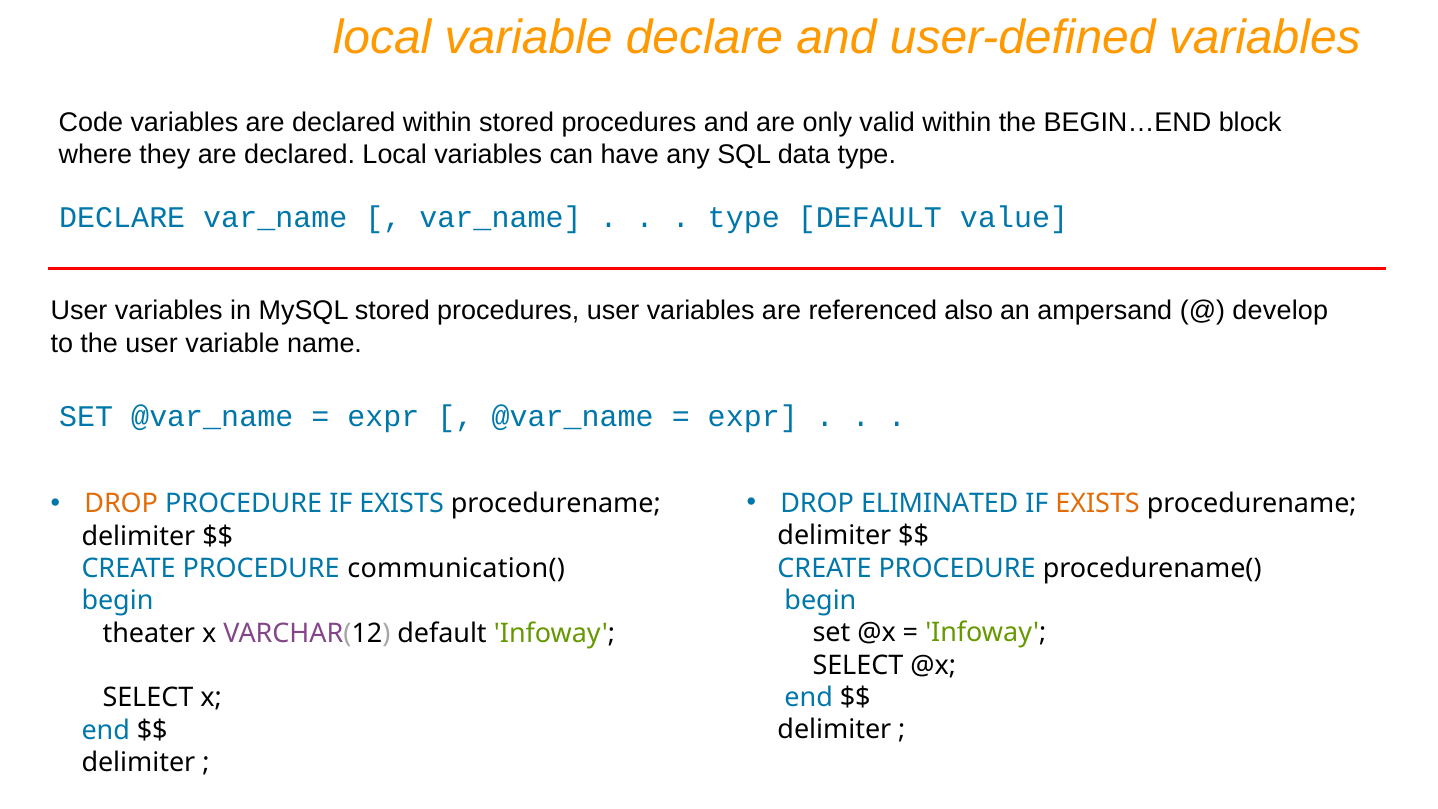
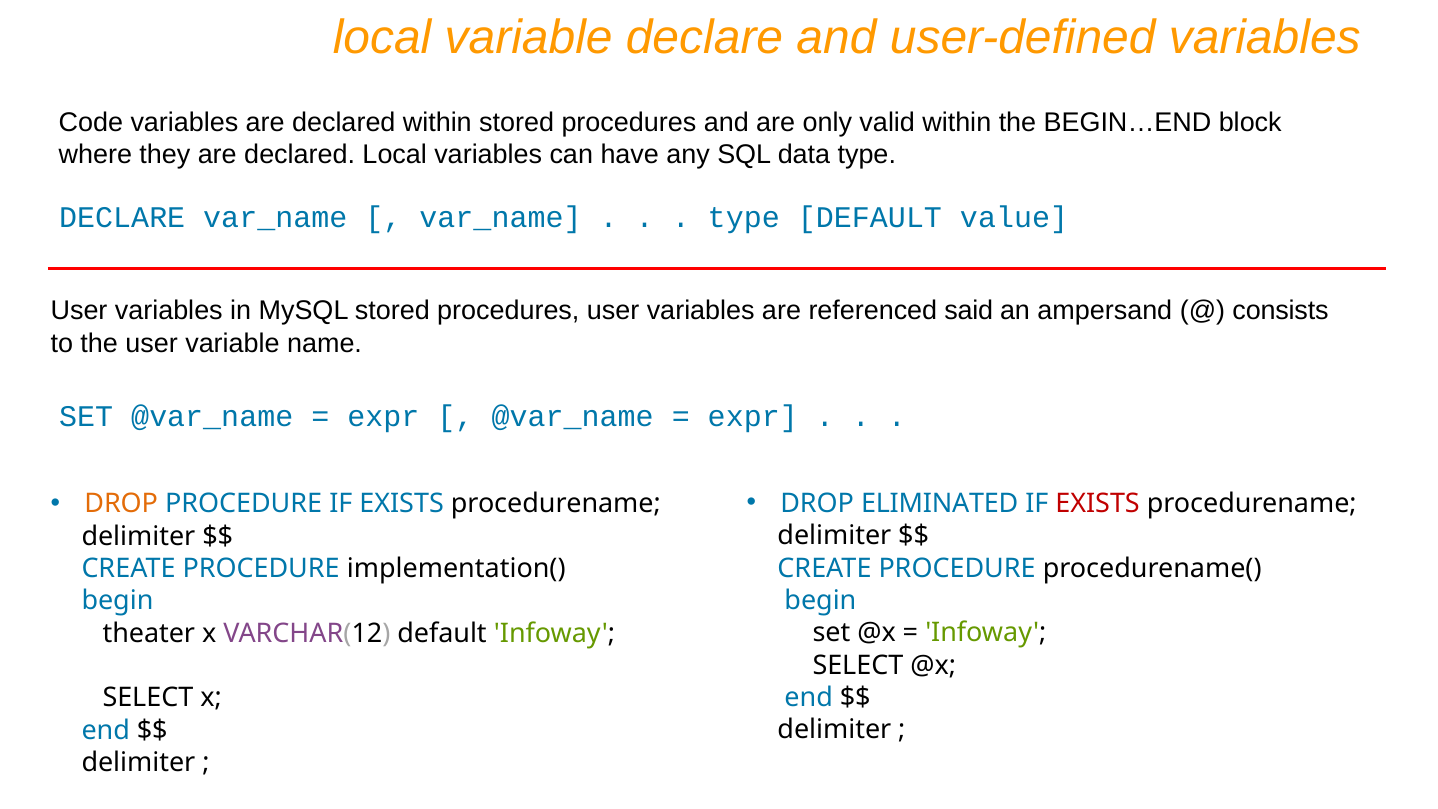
also: also -> said
develop: develop -> consists
EXISTS at (1098, 503) colour: orange -> red
communication(: communication( -> implementation(
